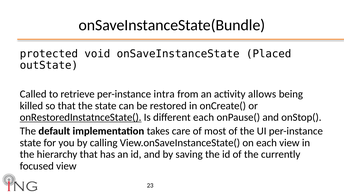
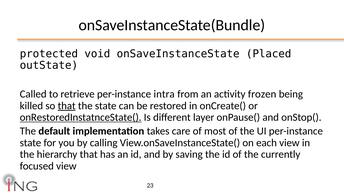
allows: allows -> frozen
that at (67, 105) underline: none -> present
different each: each -> layer
